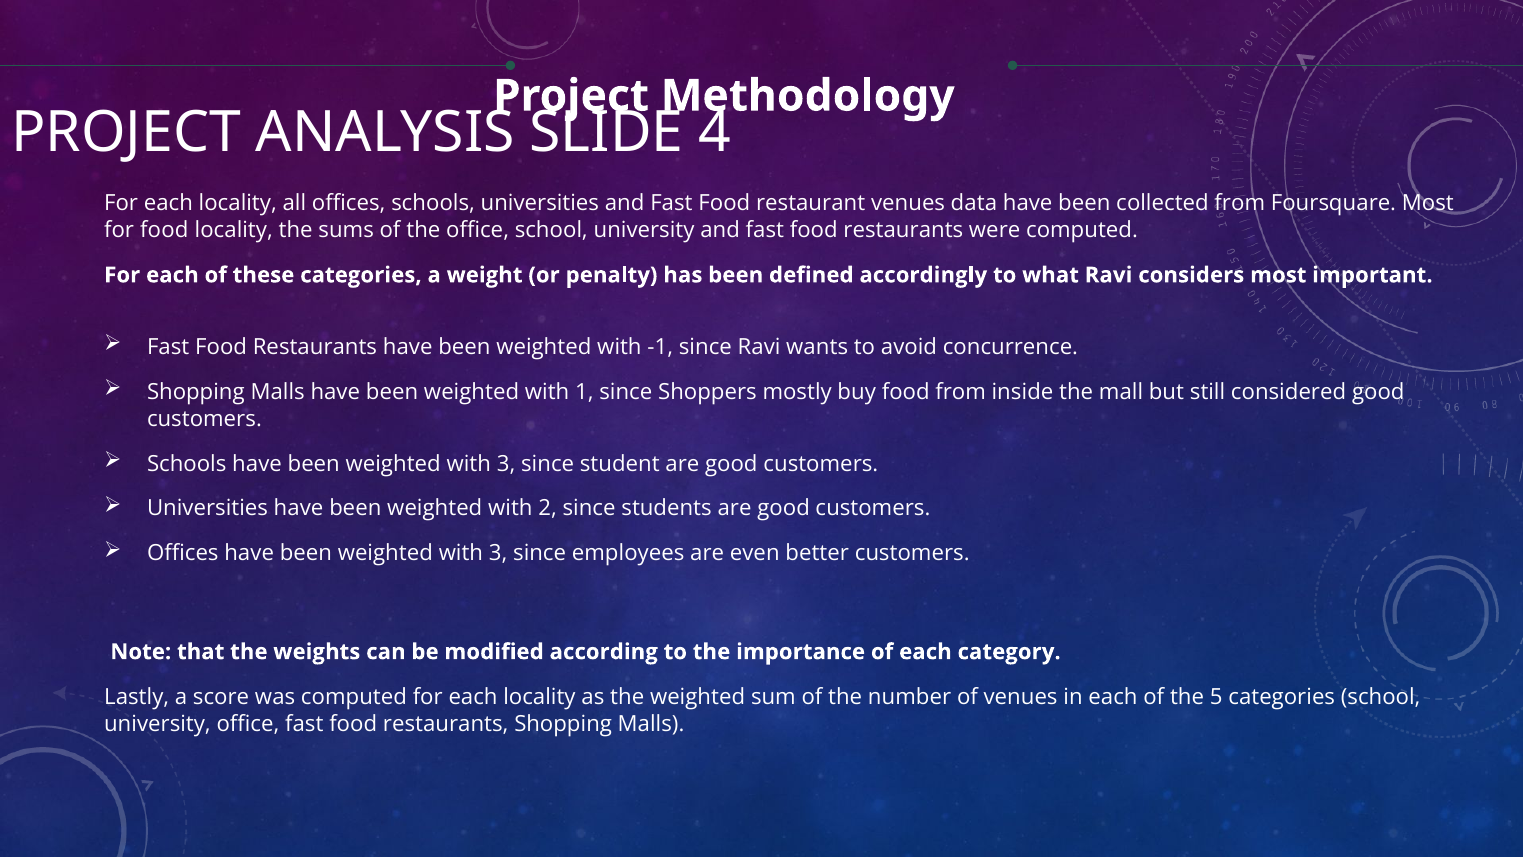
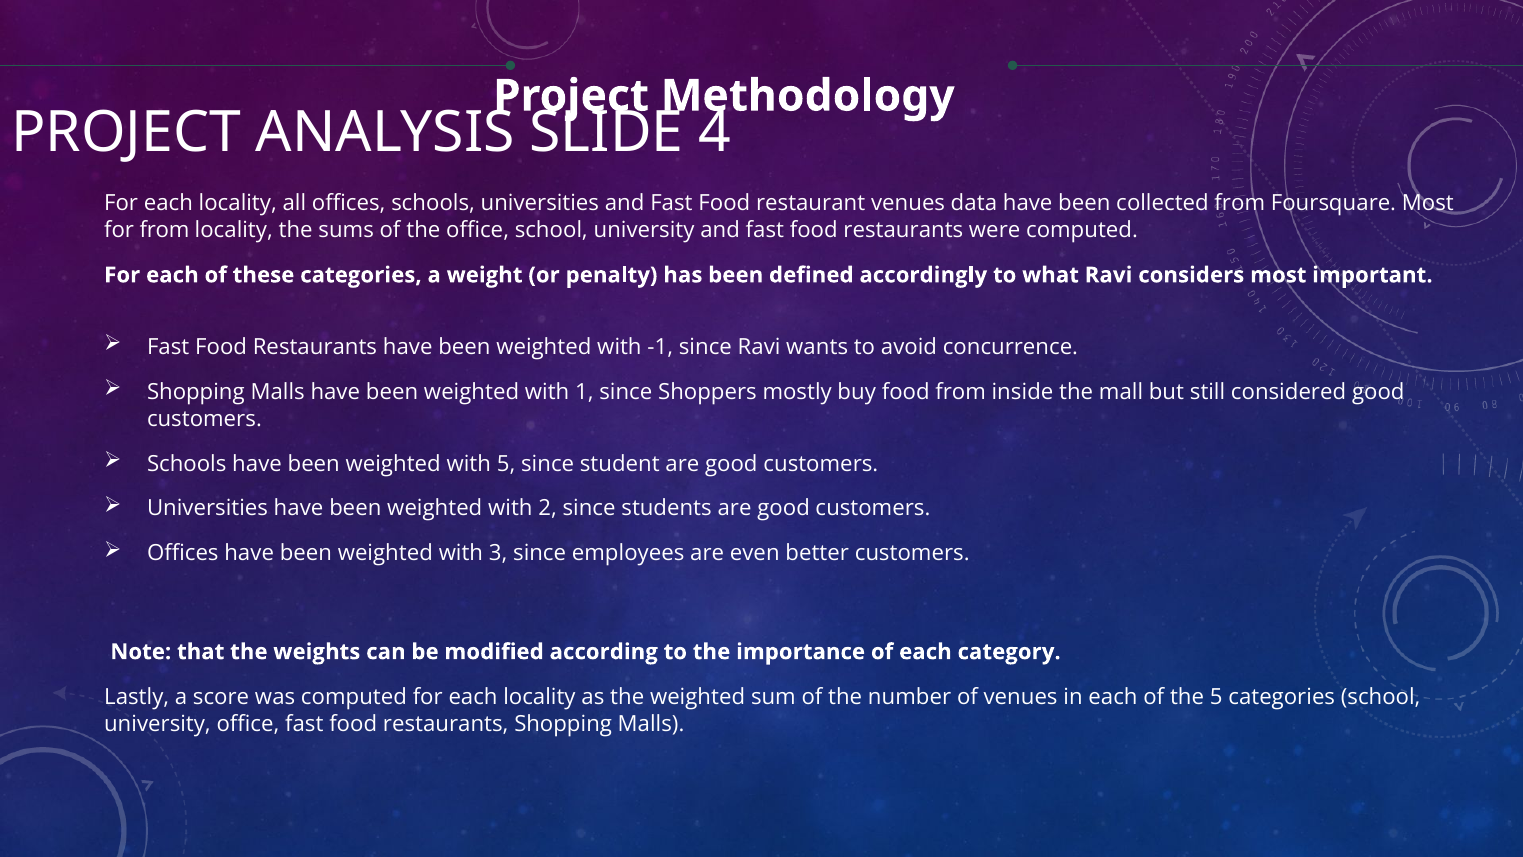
for food: food -> from
3 at (506, 464): 3 -> 5
